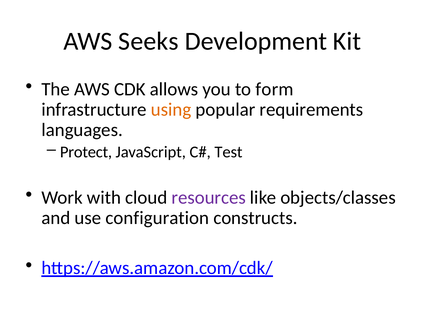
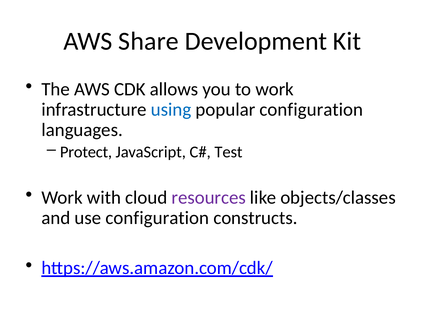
Seeks: Seeks -> Share
to form: form -> work
using colour: orange -> blue
popular requirements: requirements -> configuration
